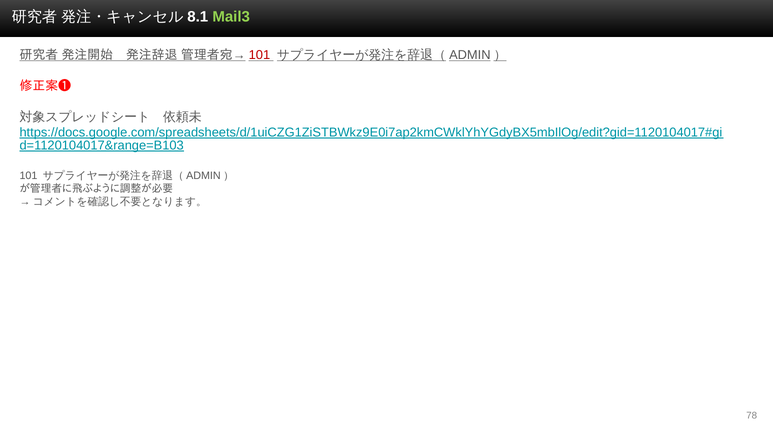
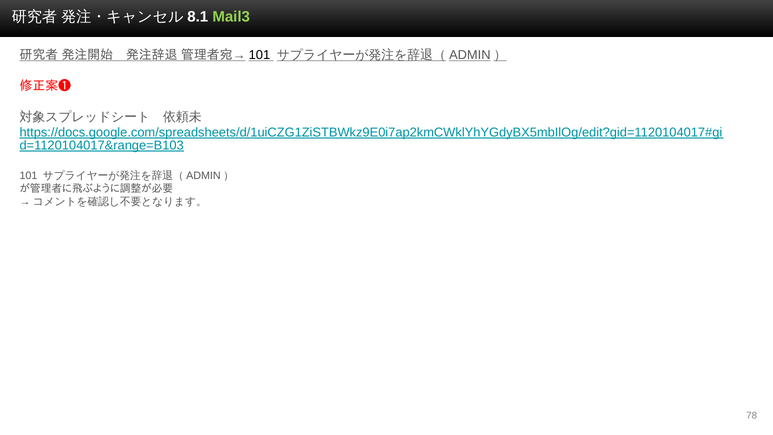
101 at (259, 55) colour: red -> black
